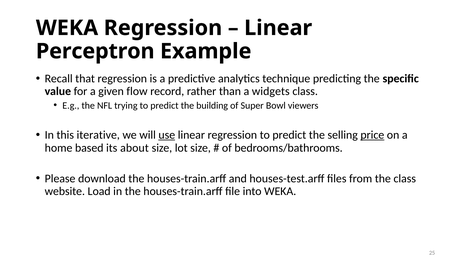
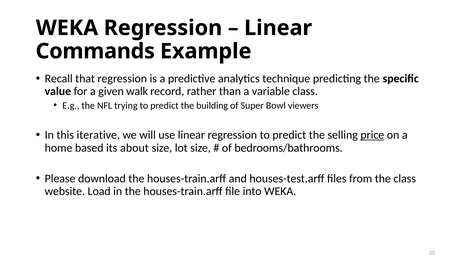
Perceptron: Perceptron -> Commands
flow: flow -> walk
widgets: widgets -> variable
use underline: present -> none
